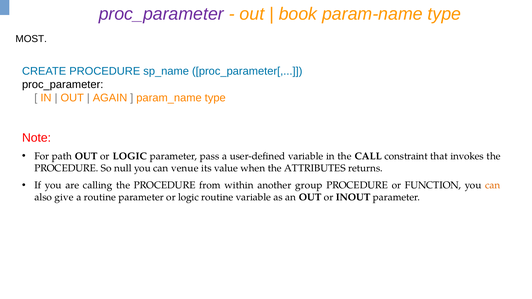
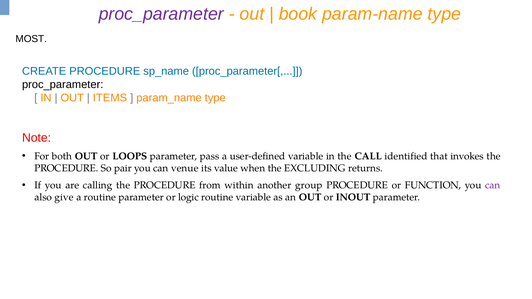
AGAIN: AGAIN -> ITEMS
path: path -> both
OUT or LOGIC: LOGIC -> LOOPS
constraint: constraint -> identified
null: null -> pair
ATTRIBUTES: ATTRIBUTES -> EXCLUDING
can at (493, 185) colour: orange -> purple
